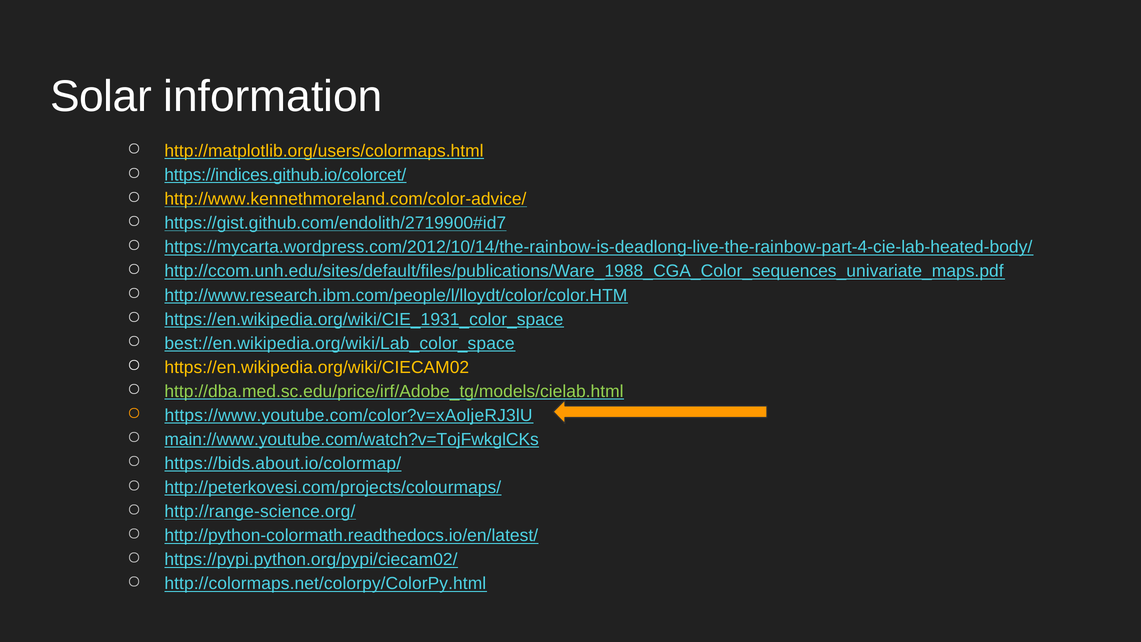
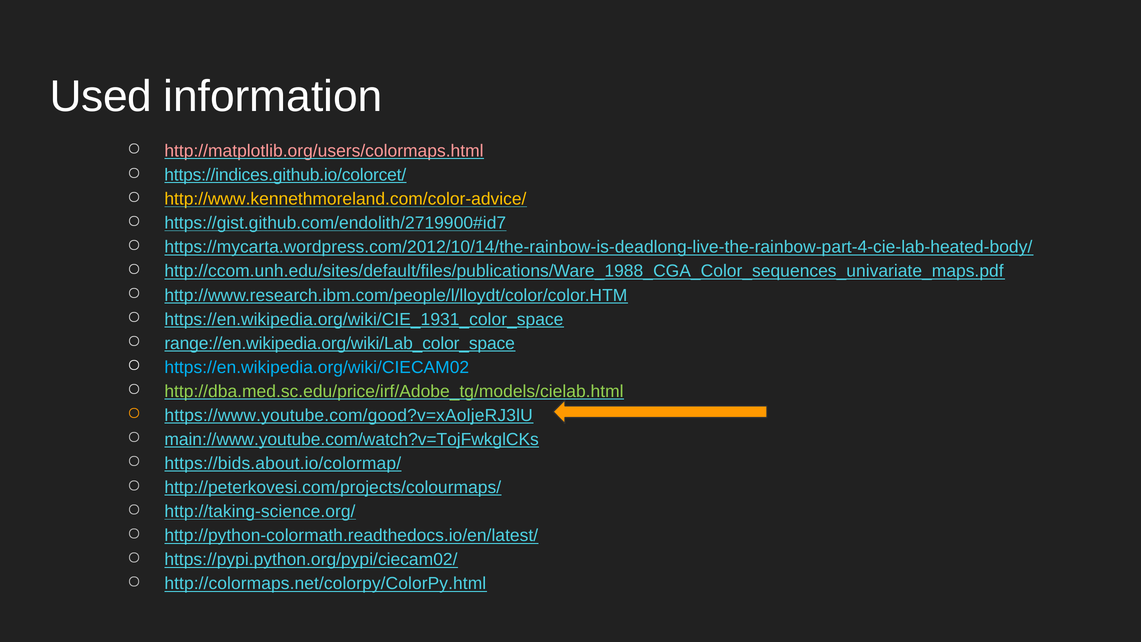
Solar: Solar -> Used
http://matplotlib.org/users/colormaps.html colour: yellow -> pink
best://en.wikipedia.org/wiki/Lab_color_space: best://en.wikipedia.org/wiki/Lab_color_space -> range://en.wikipedia.org/wiki/Lab_color_space
https://en.wikipedia.org/wiki/CIECAM02 colour: yellow -> light blue
https://www.youtube.com/color?v=xAoljeRJ3lU: https://www.youtube.com/color?v=xAoljeRJ3lU -> https://www.youtube.com/good?v=xAoljeRJ3lU
http://range-science.org/: http://range-science.org/ -> http://taking-science.org/
